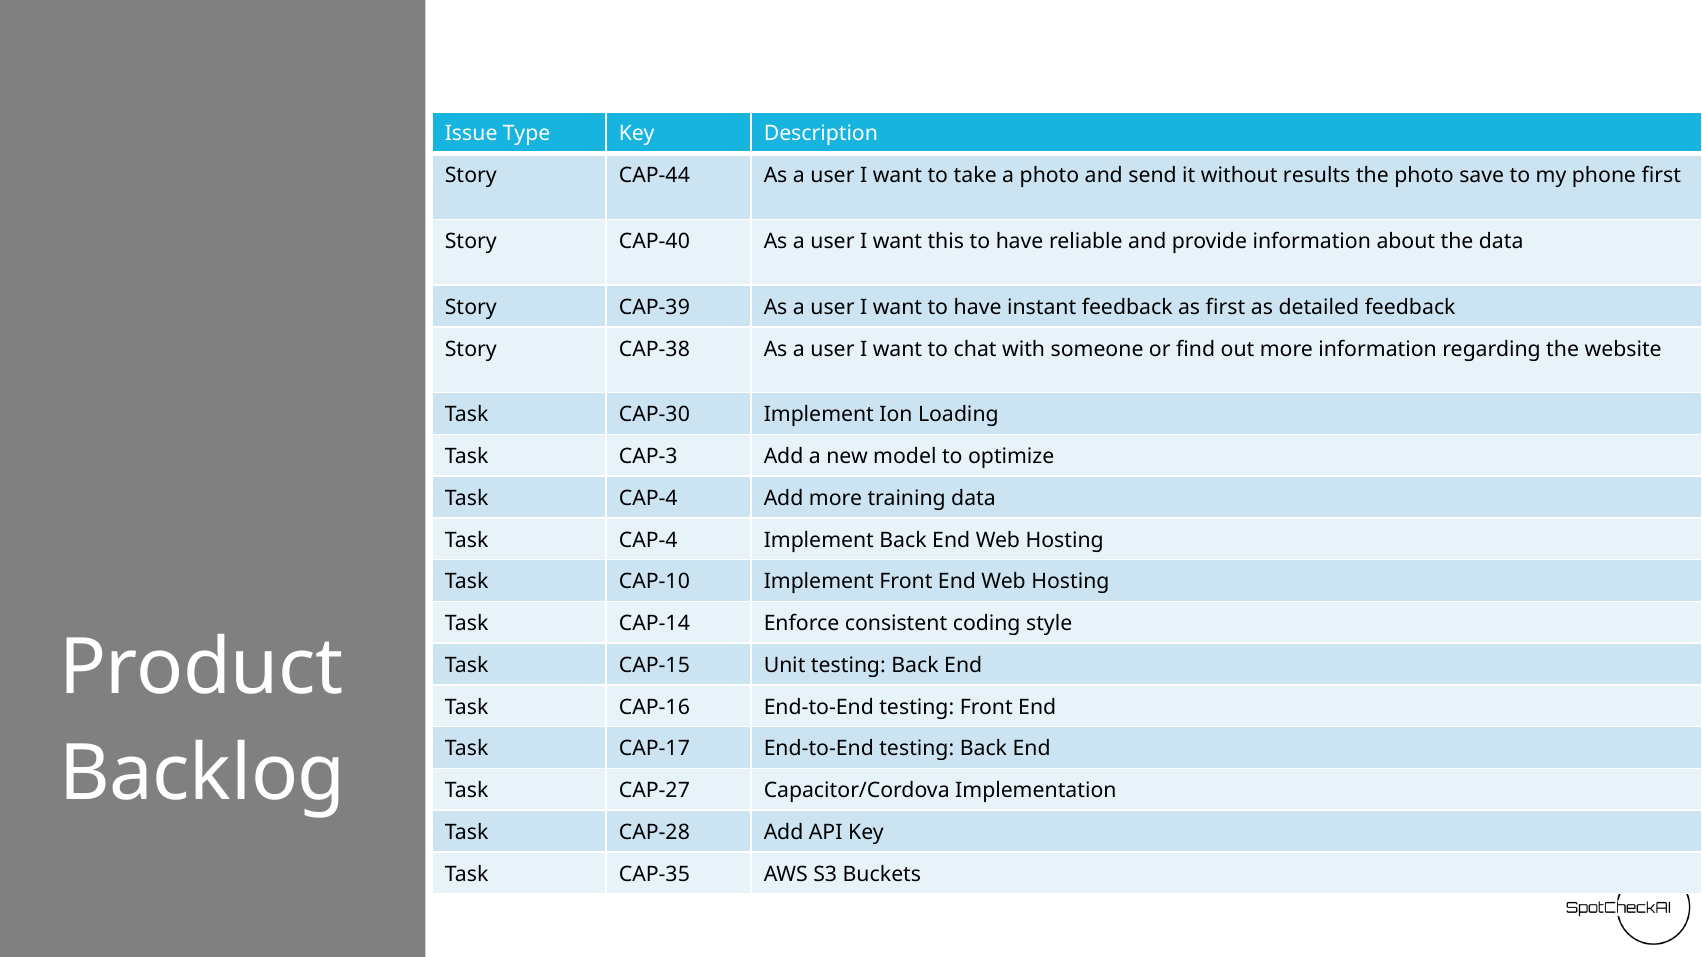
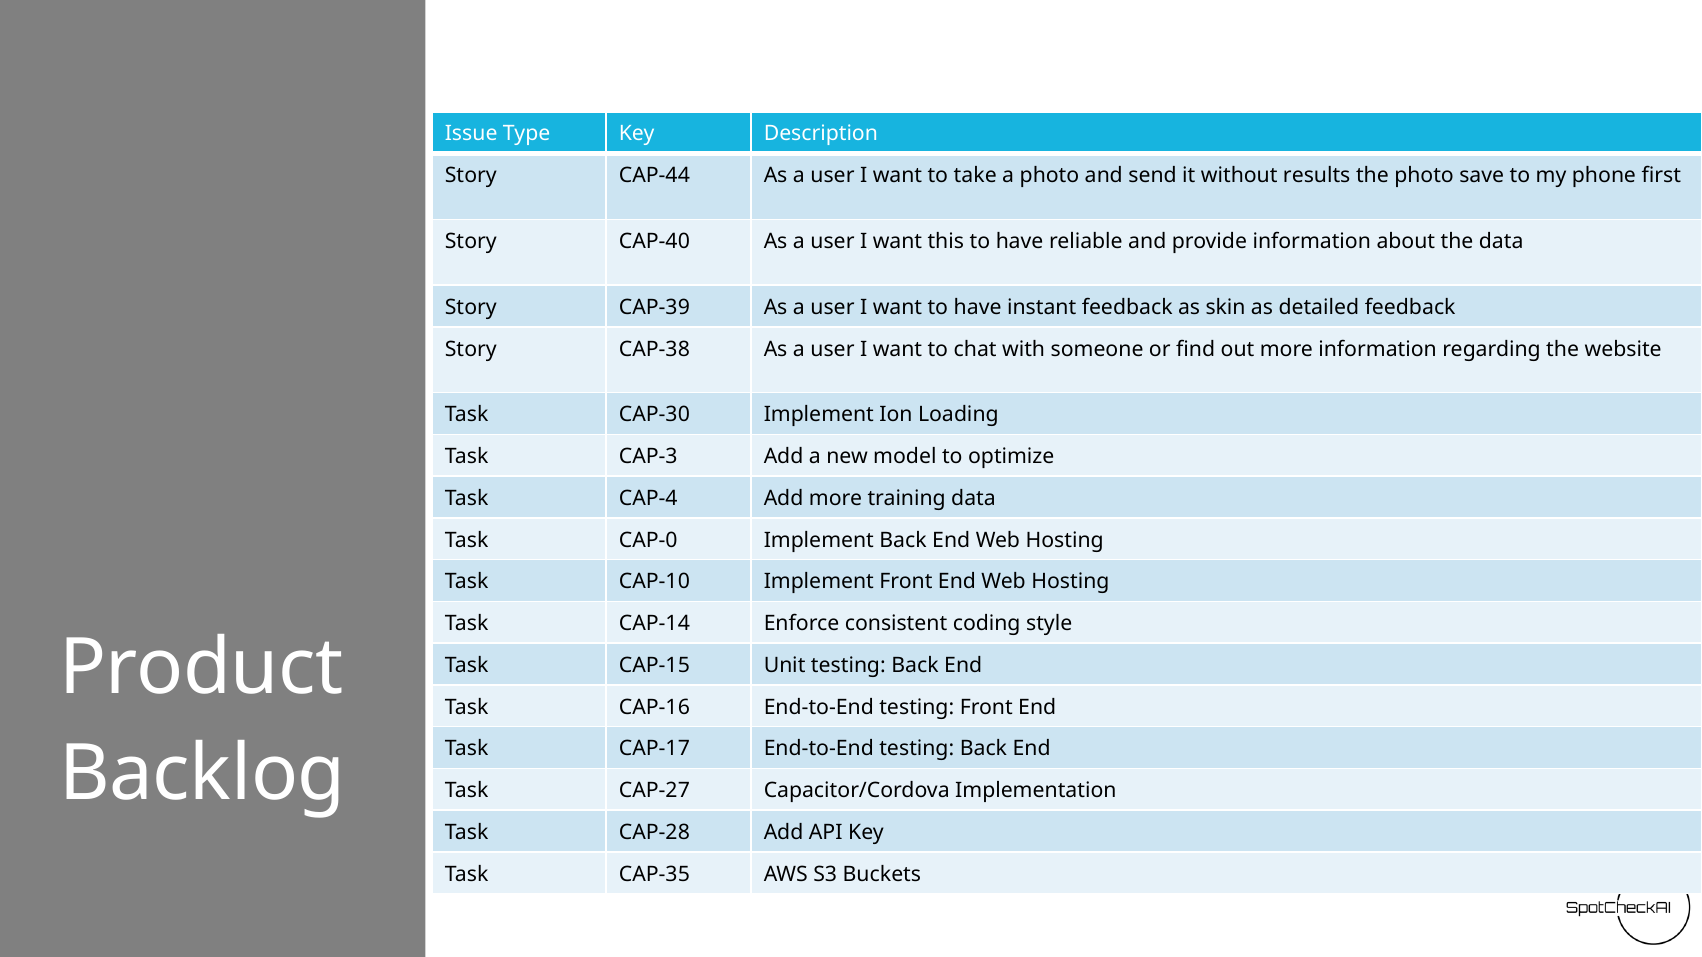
as first: first -> skin
CAP-4 at (648, 540): CAP-4 -> CAP-0
